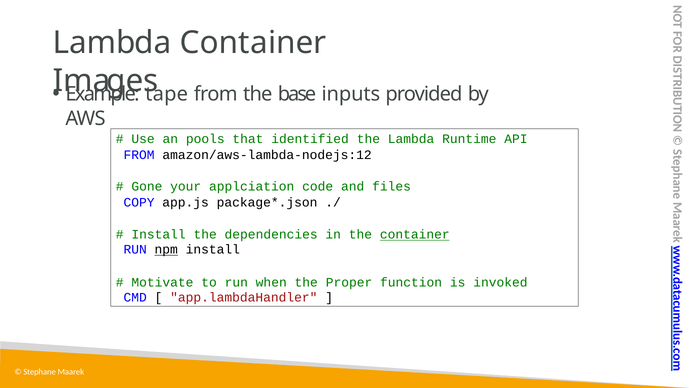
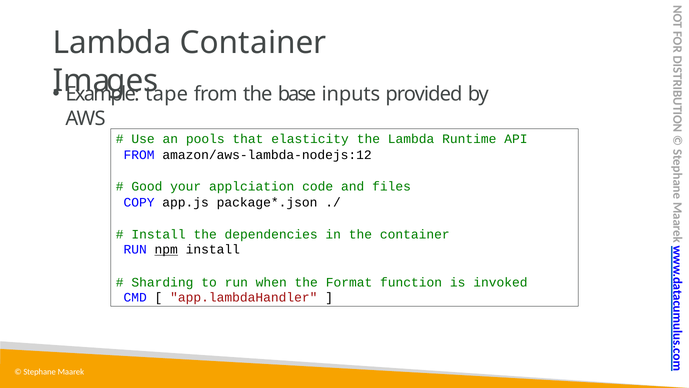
identified: identified -> elasticity
Gone: Gone -> Good
container at (415, 234) underline: present -> none
Motivate: Motivate -> Sharding
Proper: Proper -> Format
